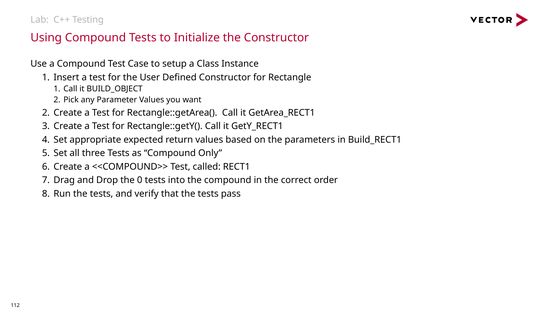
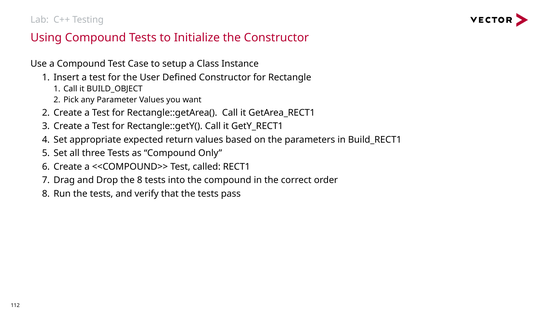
the 0: 0 -> 8
